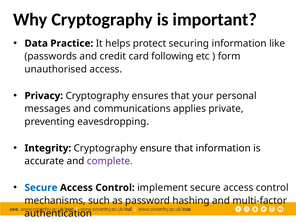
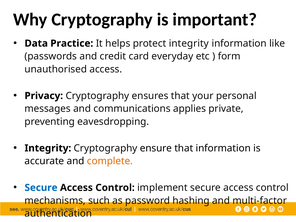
protect securing: securing -> integrity
following: following -> everyday
complete colour: purple -> orange
